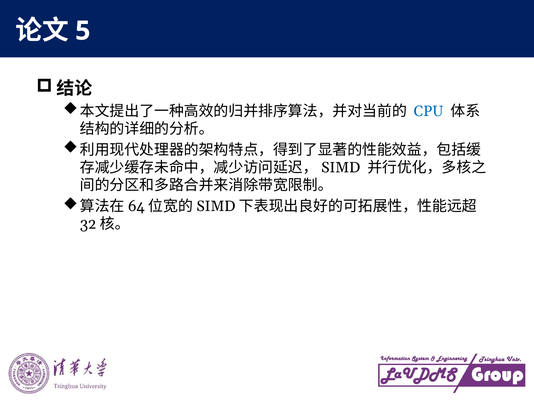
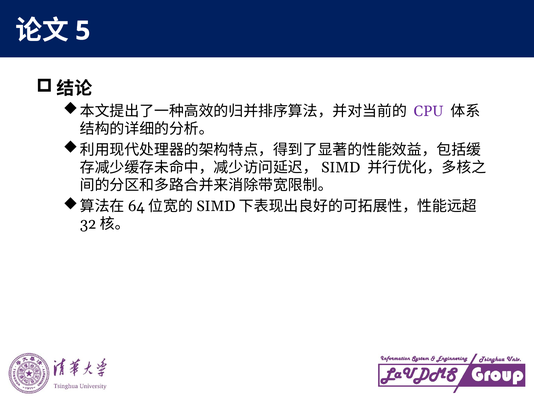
CPU colour: blue -> purple
